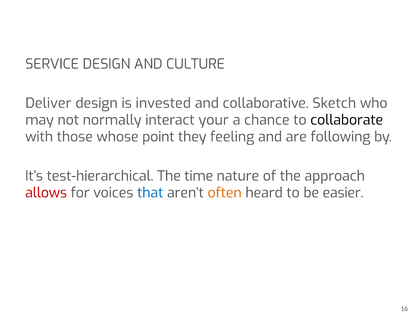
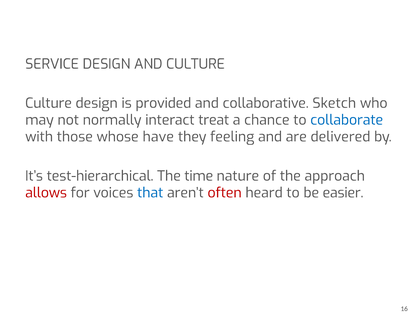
Deliver at (48, 103): Deliver -> Culture
invested: invested -> provided
your: your -> treat
collaborate colour: black -> blue
point: point -> have
following: following -> delivered
often colour: orange -> red
